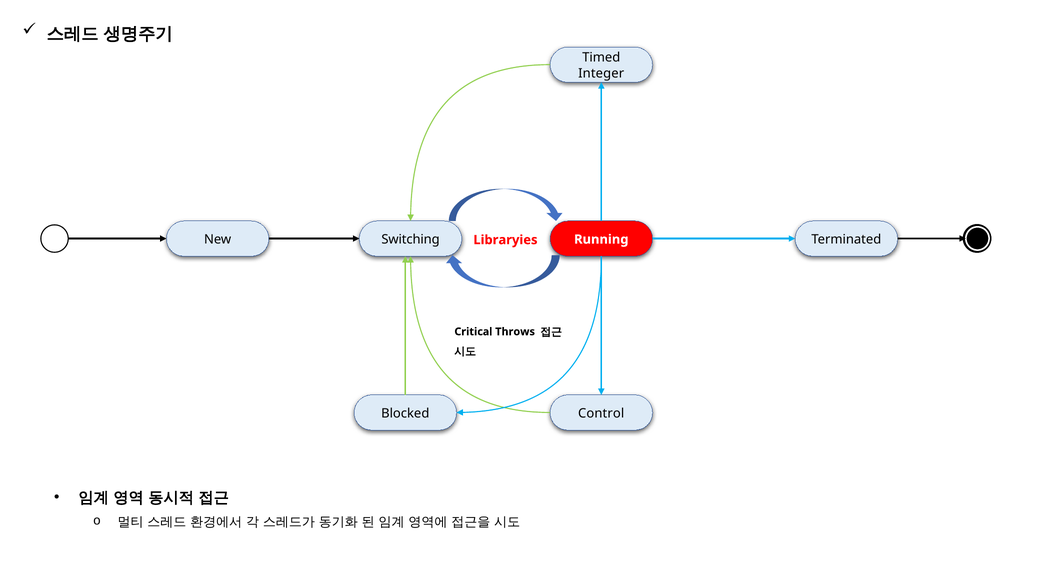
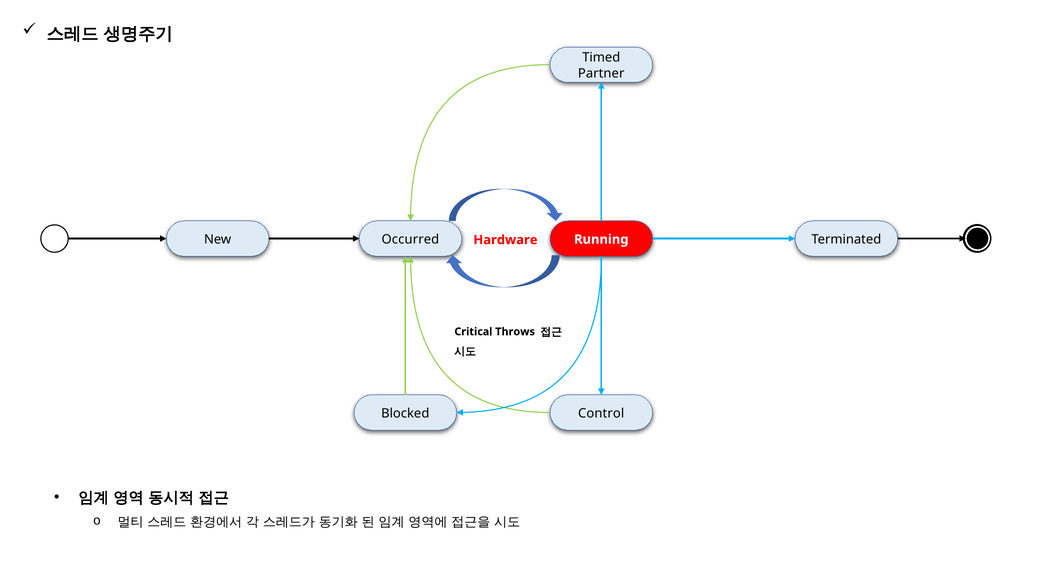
Integer: Integer -> Partner
Switching: Switching -> Occurred
Libraryies: Libraryies -> Hardware
